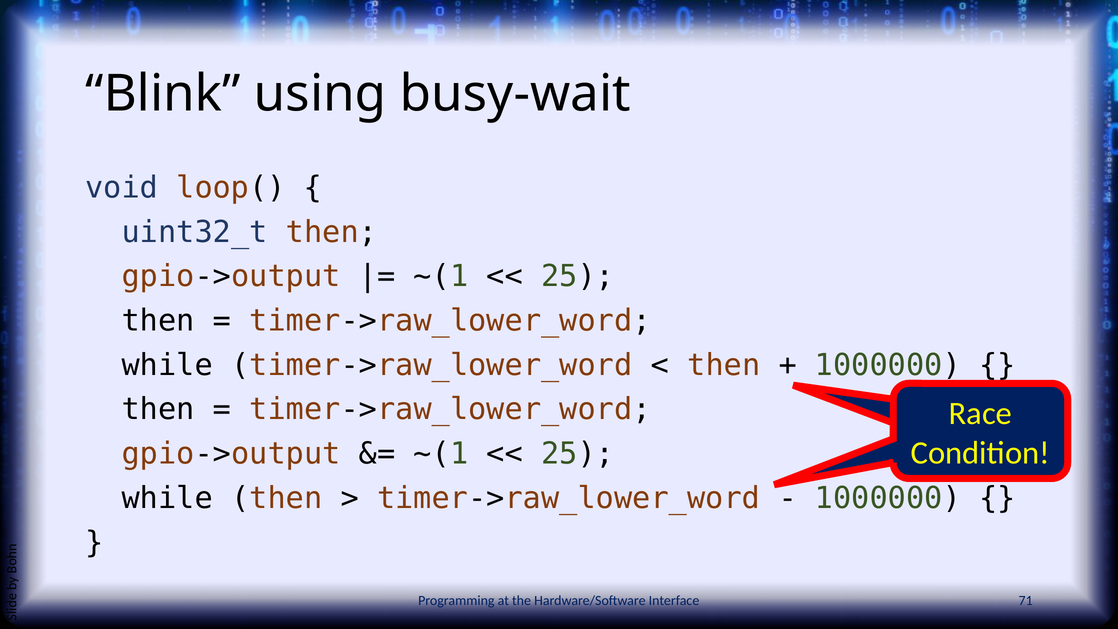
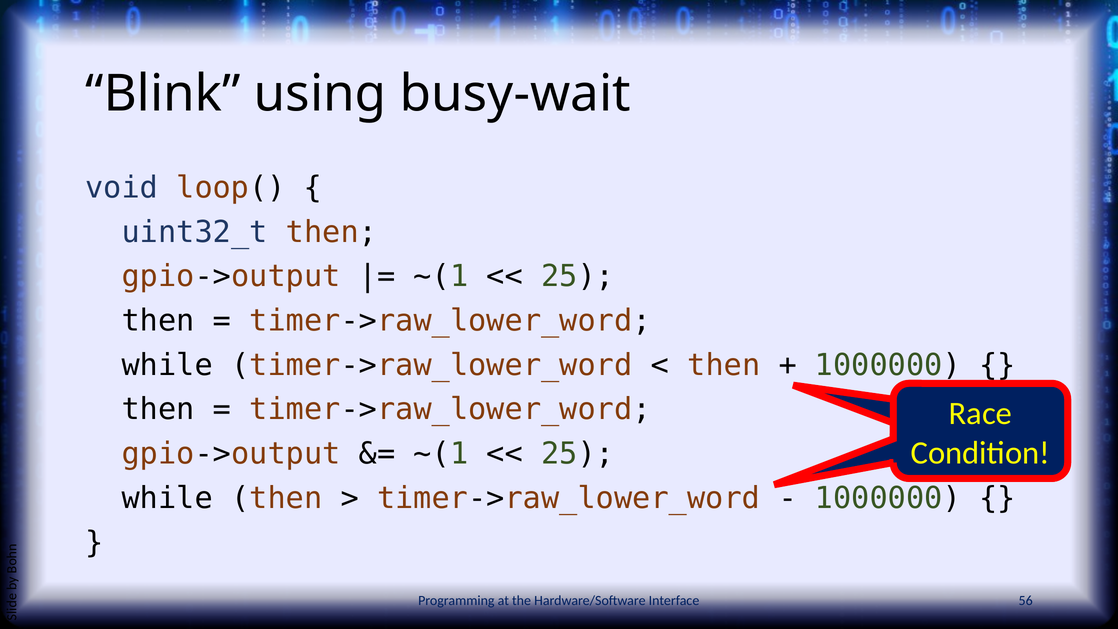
71: 71 -> 56
